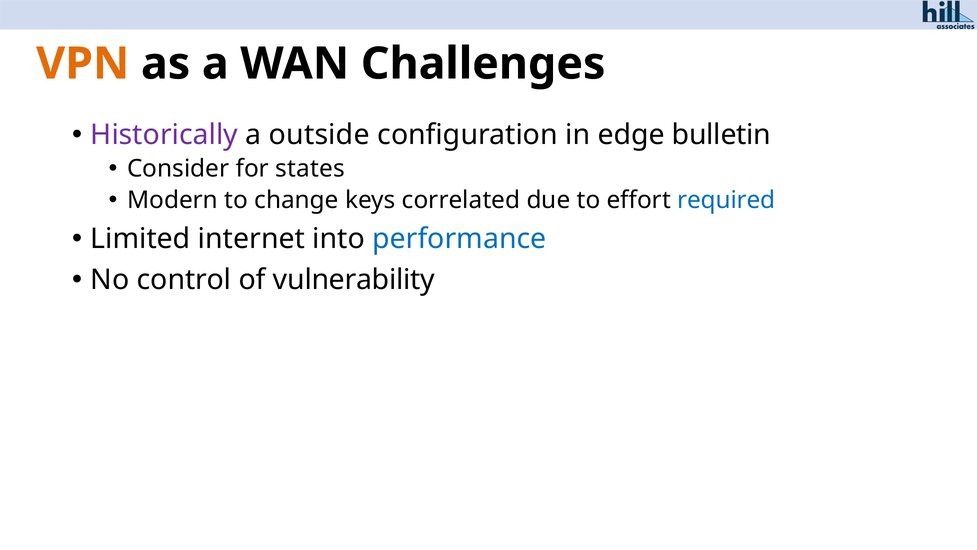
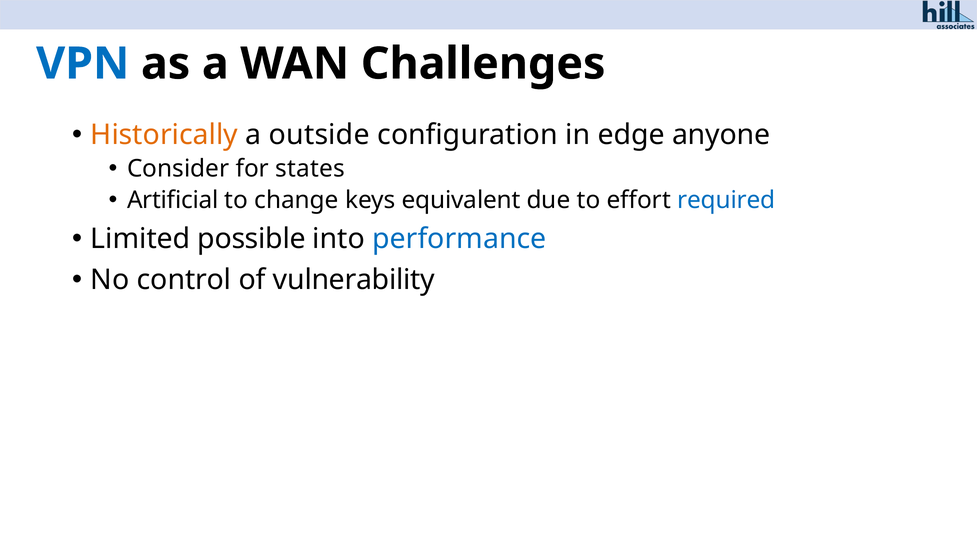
VPN colour: orange -> blue
Historically colour: purple -> orange
bulletin: bulletin -> anyone
Modern: Modern -> Artificial
correlated: correlated -> equivalent
internet: internet -> possible
